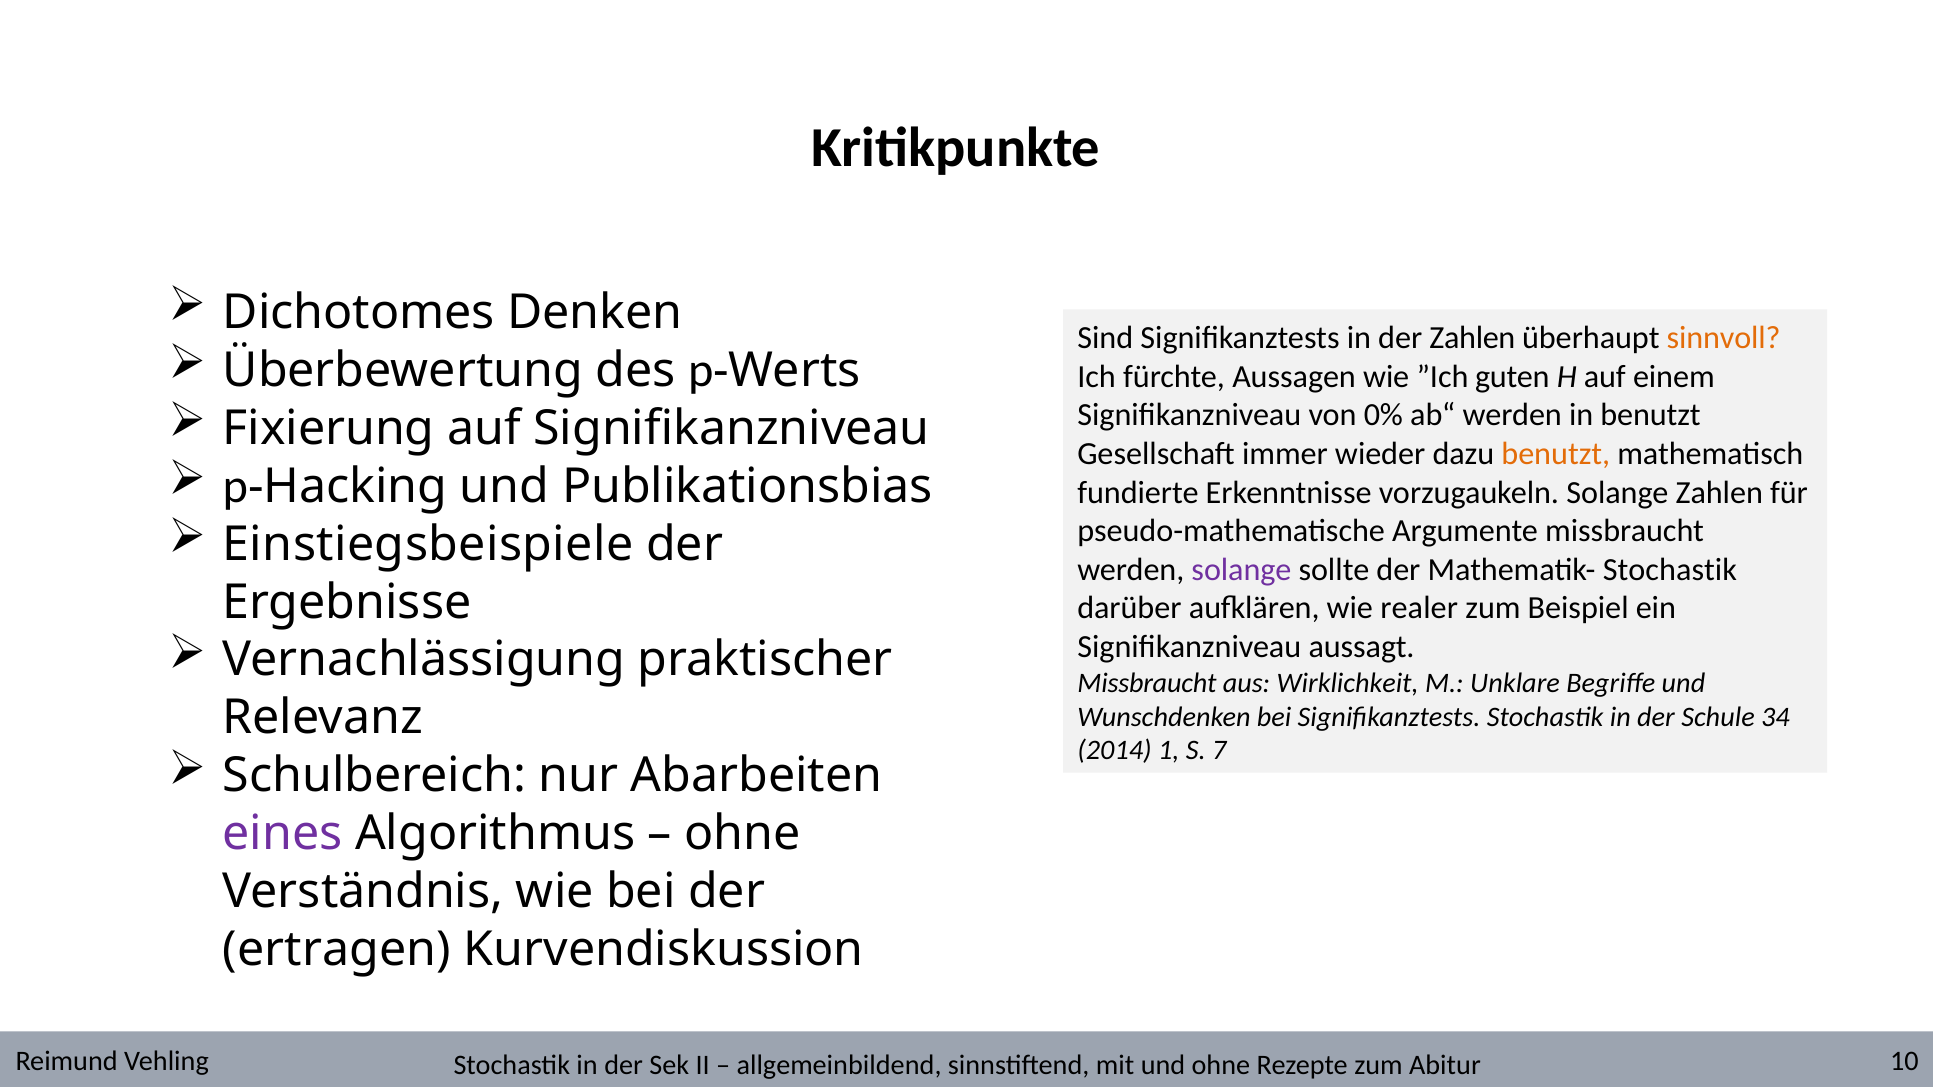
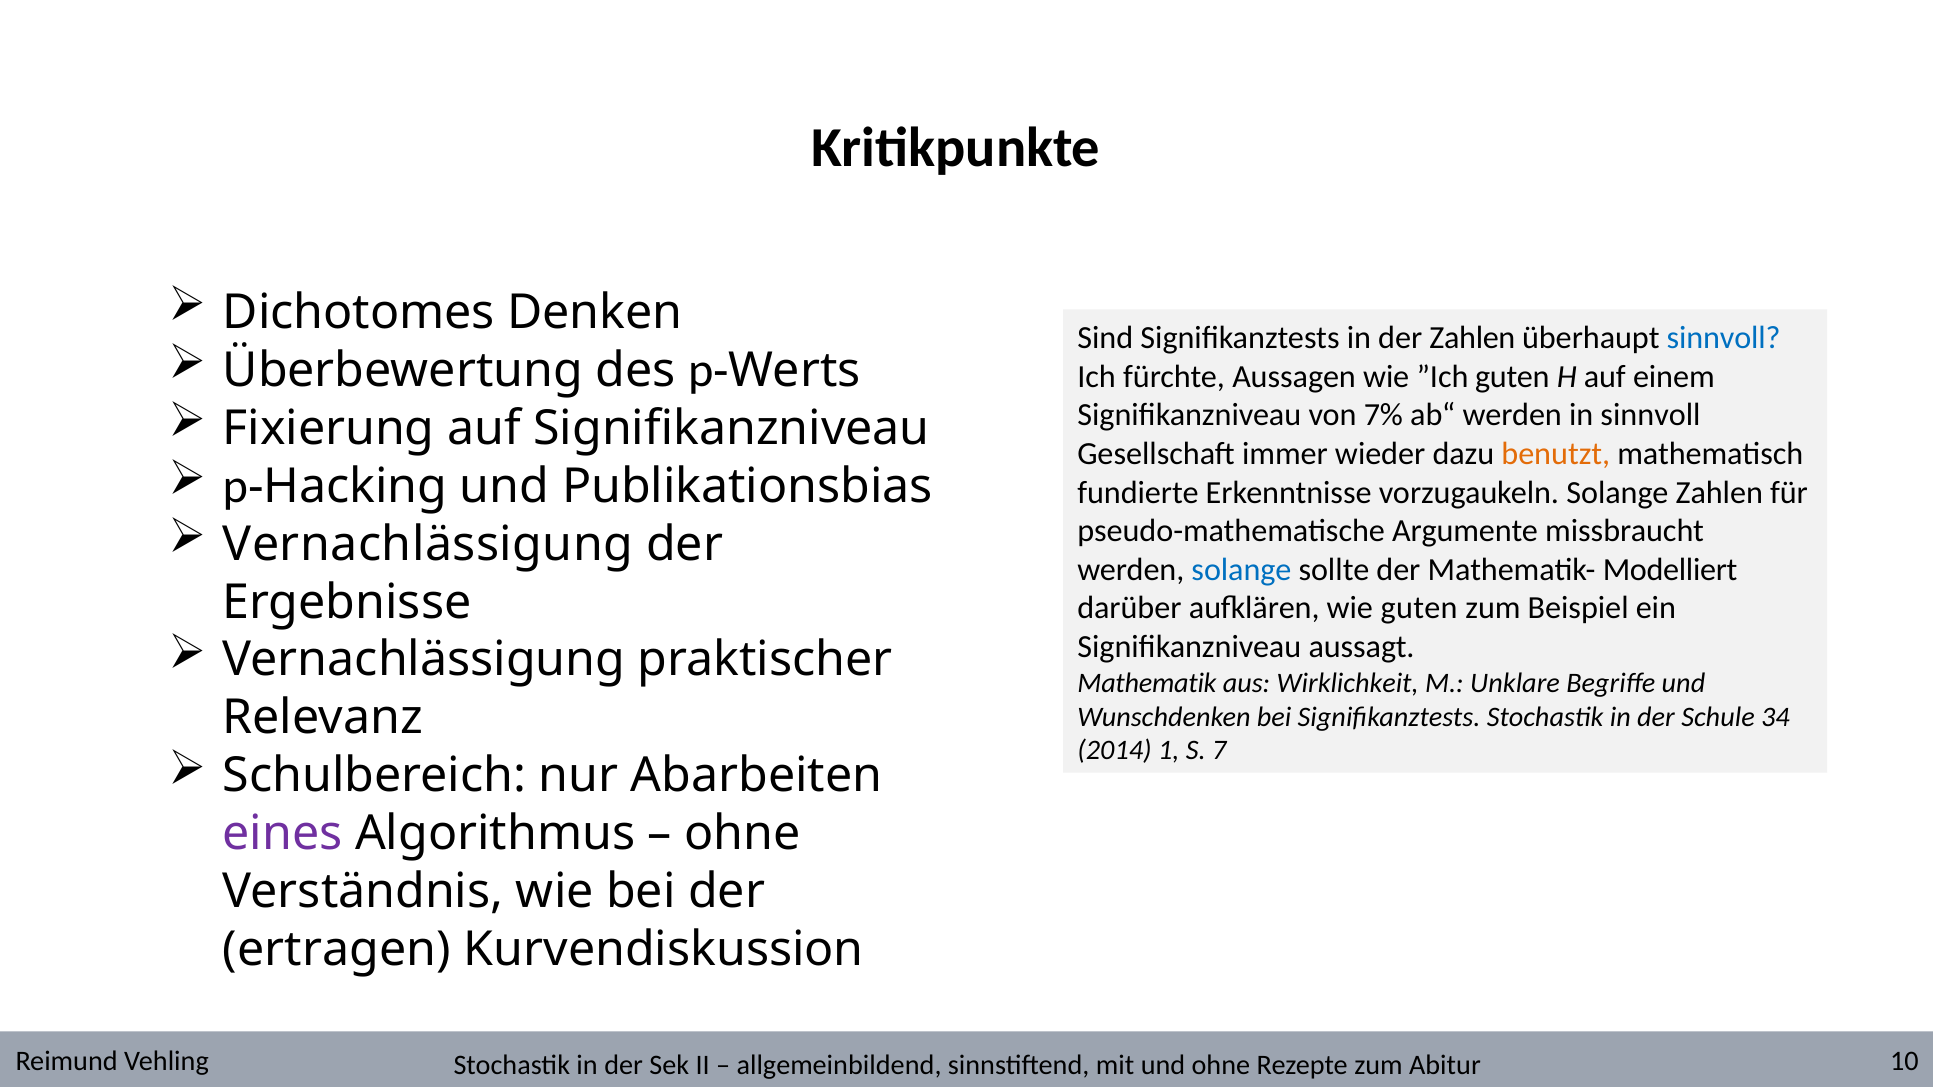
sinnvoll at (1724, 338) colour: orange -> blue
0%: 0% -> 7%
in benutzt: benutzt -> sinnvoll
Einstiegsbeispiele at (428, 544): Einstiegsbeispiele -> Vernachlässigung
solange at (1241, 570) colour: purple -> blue
Mathematik- Stochastik: Stochastik -> Modelliert
wie realer: realer -> guten
Missbraucht at (1147, 683): Missbraucht -> Mathematik
